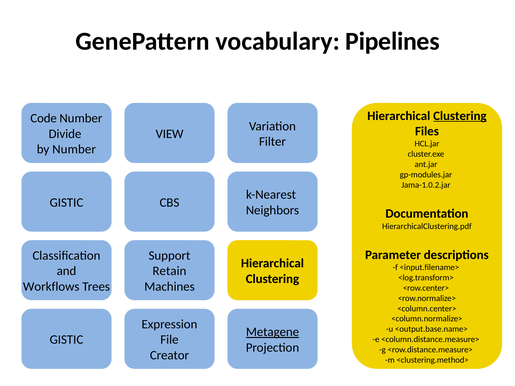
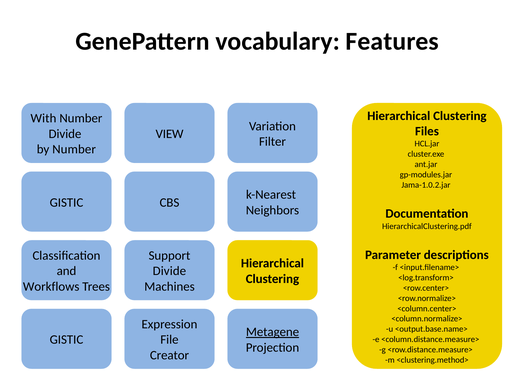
Pipelines: Pipelines -> Features
Clustering at (460, 116) underline: present -> none
Code: Code -> With
Retain at (169, 271): Retain -> Divide
